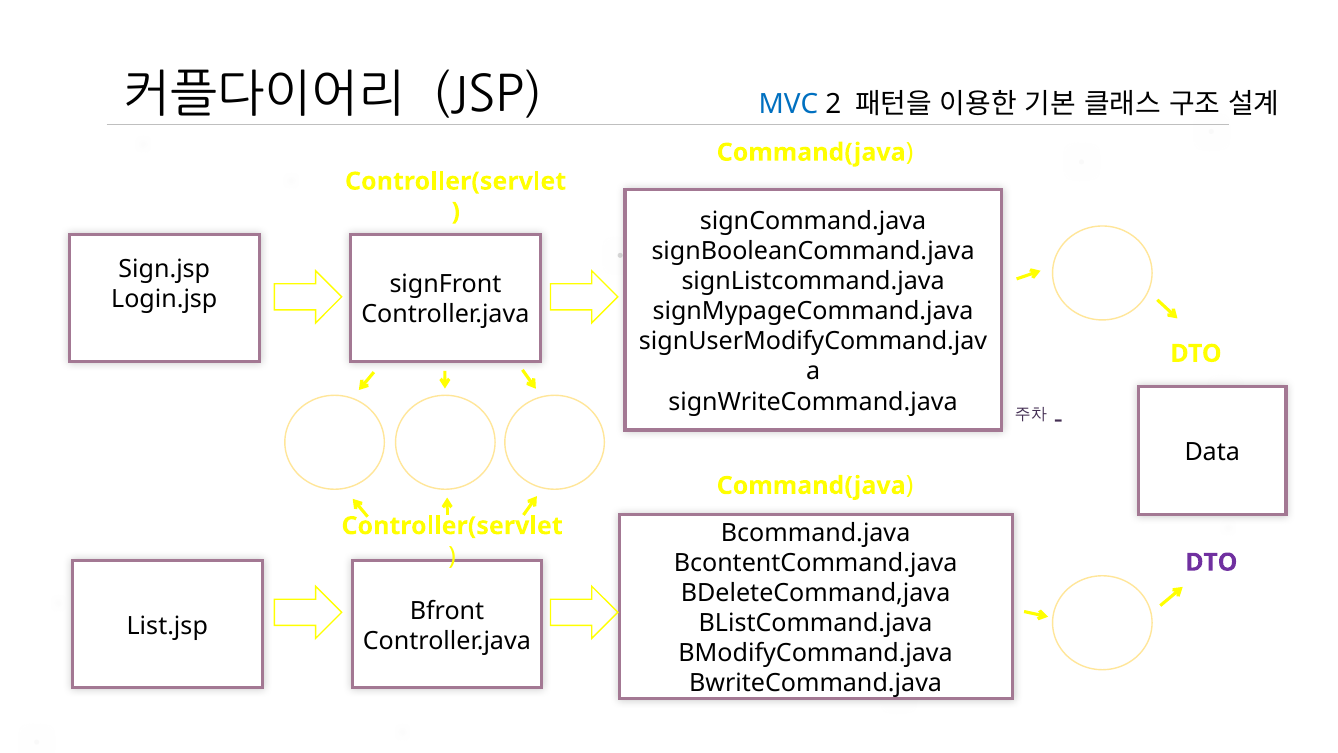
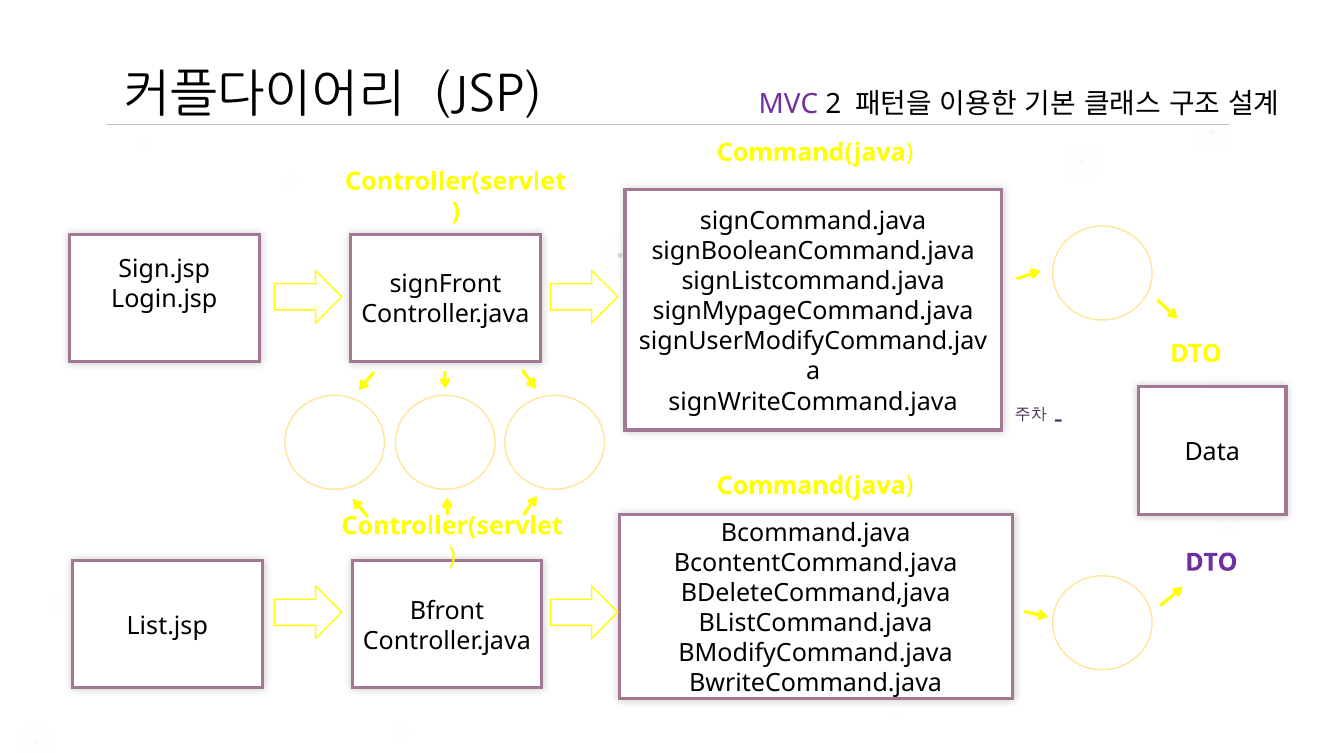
MVC colour: blue -> purple
